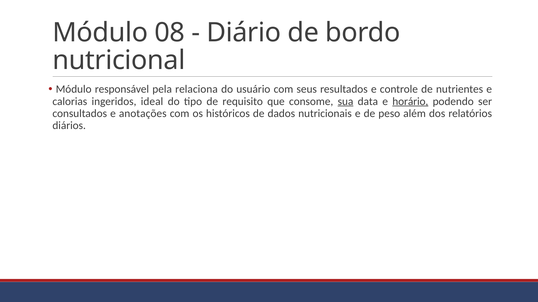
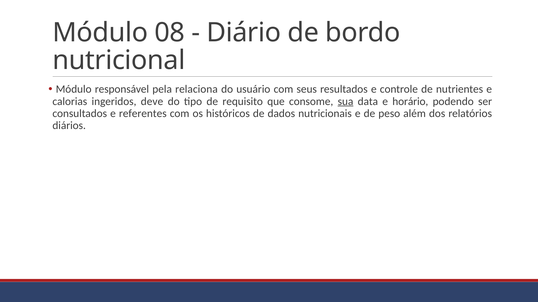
ideal: ideal -> deve
horário underline: present -> none
anotações: anotações -> referentes
